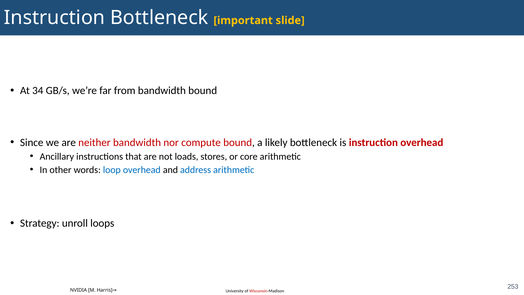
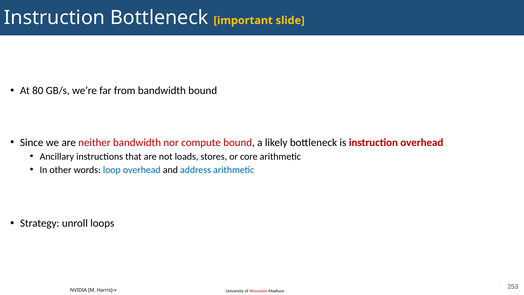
34: 34 -> 80
